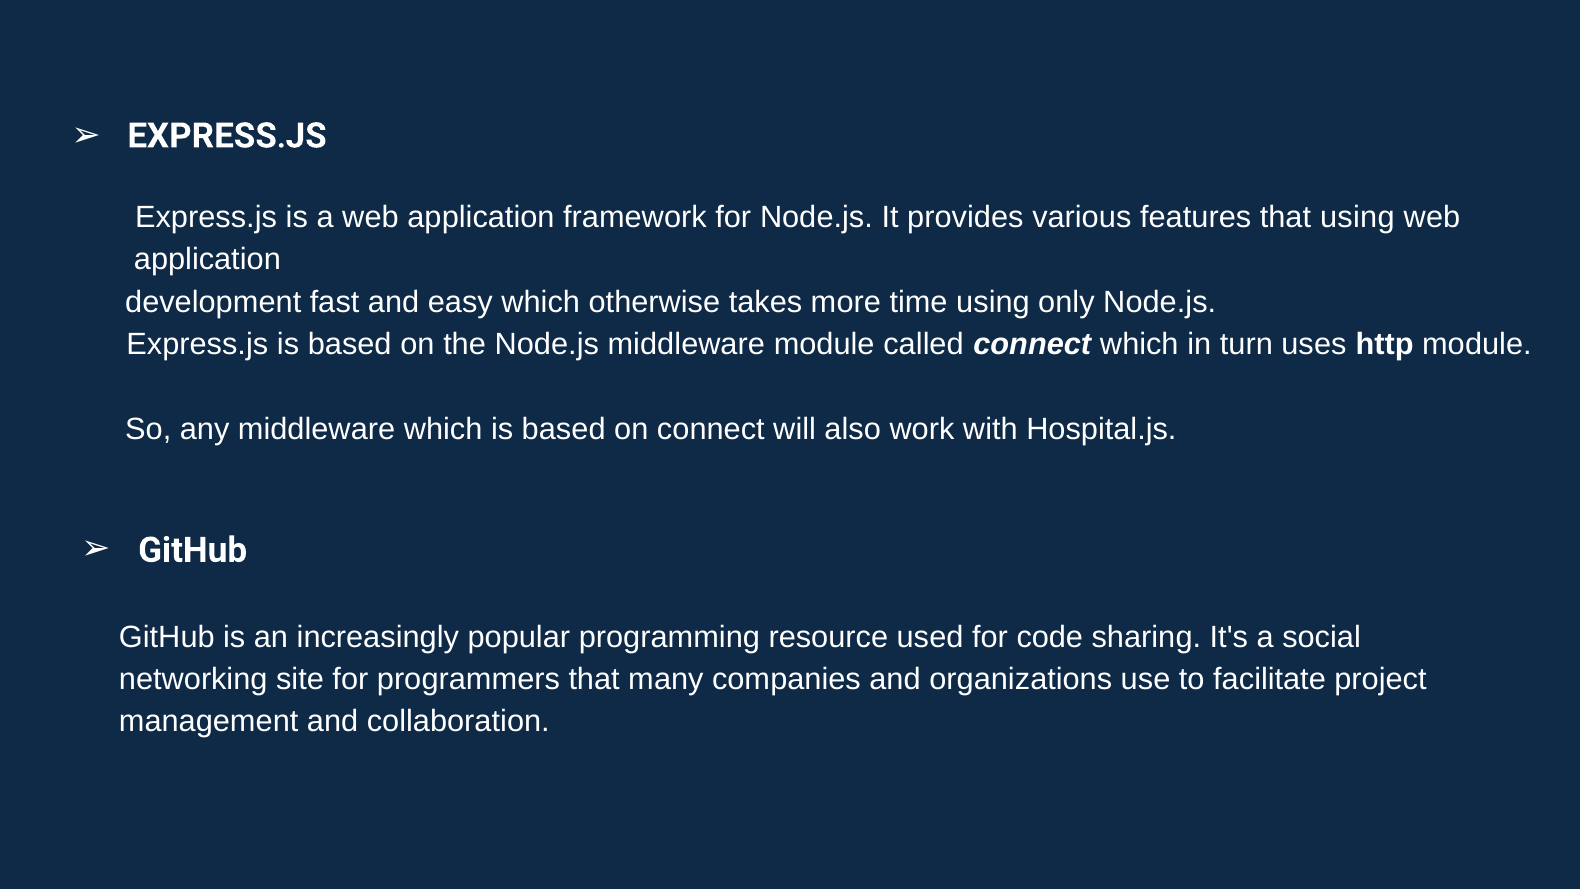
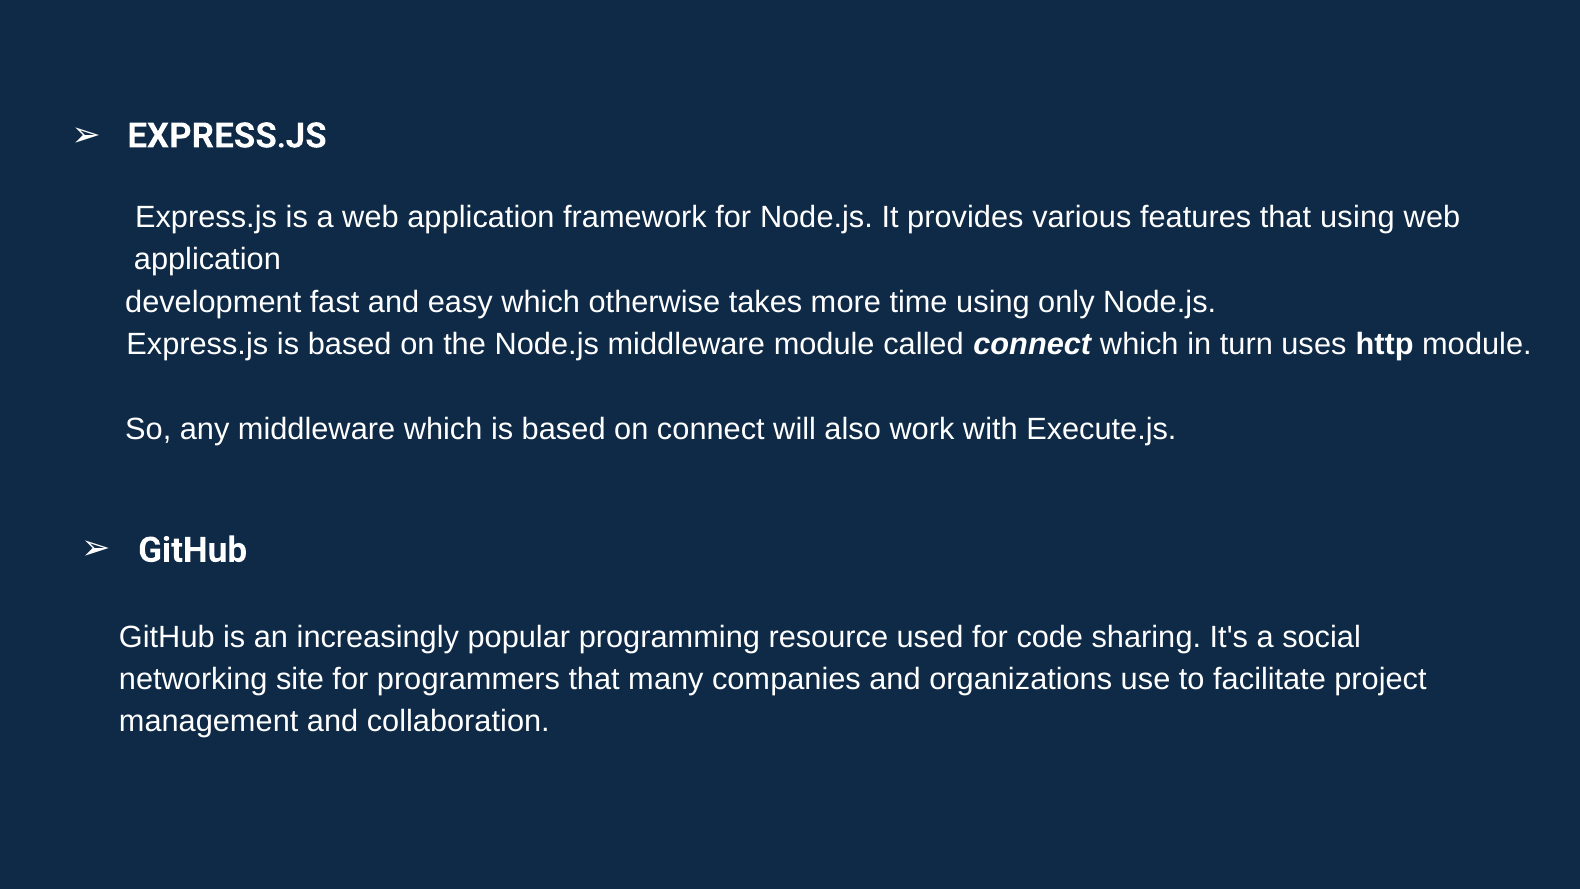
Hospital.js: Hospital.js -> Execute.js
